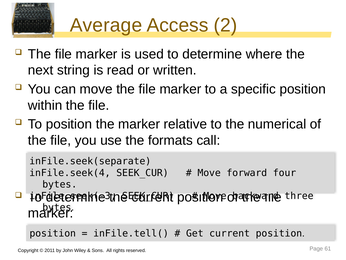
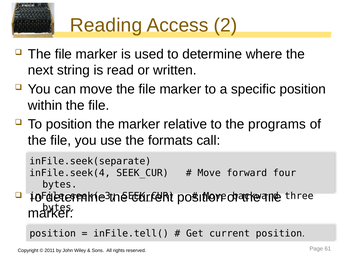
Average: Average -> Reading
numerical: numerical -> programs
